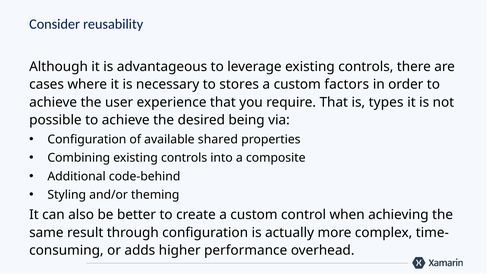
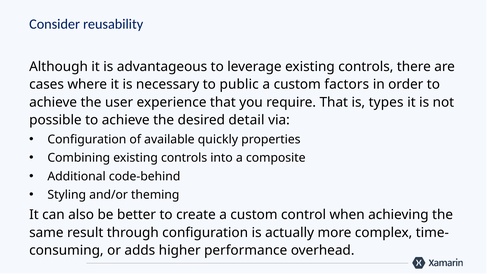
stores: stores -> public
being: being -> detail
shared: shared -> quickly
